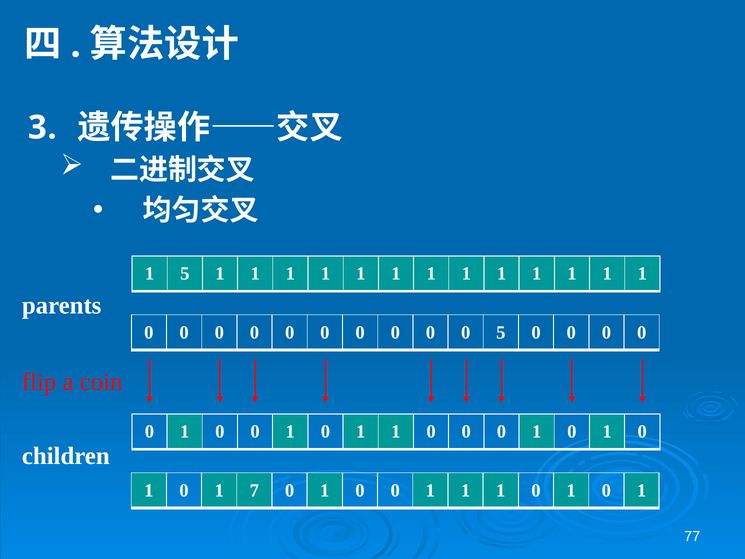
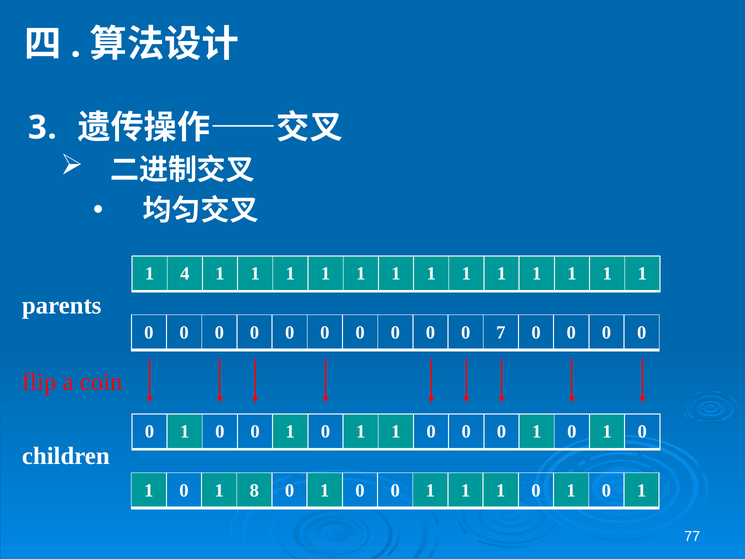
1 5: 5 -> 4
0 5: 5 -> 7
7: 7 -> 8
